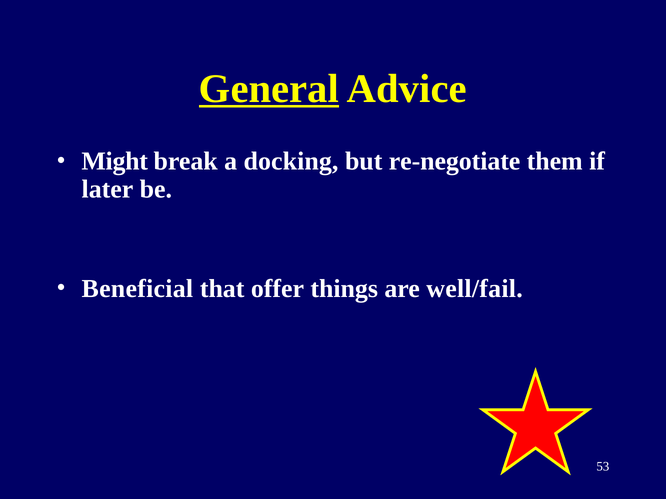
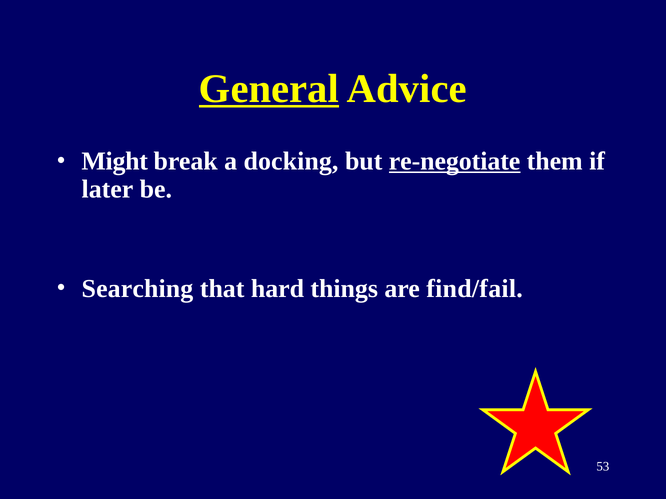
re-negotiate underline: none -> present
Beneficial: Beneficial -> Searching
offer: offer -> hard
well/fail: well/fail -> find/fail
